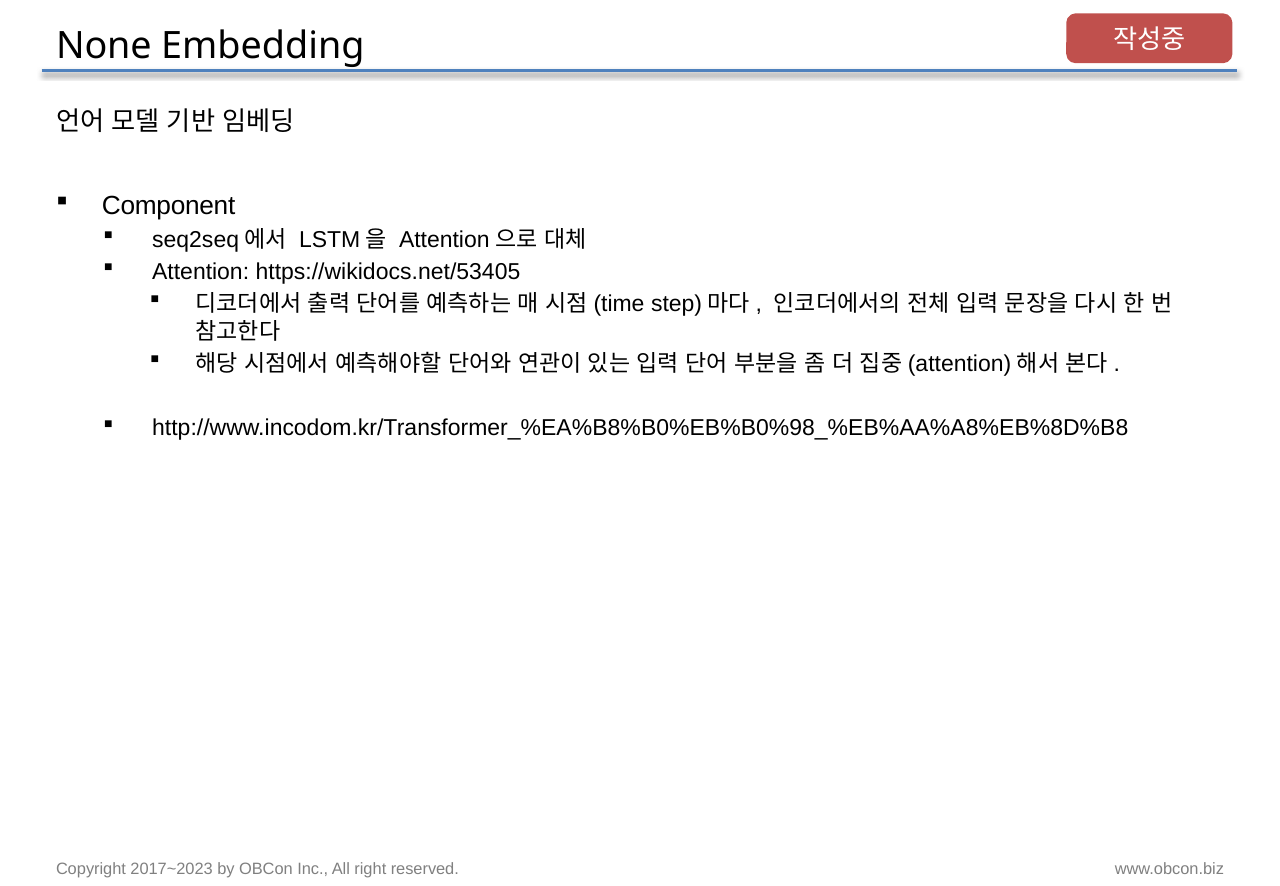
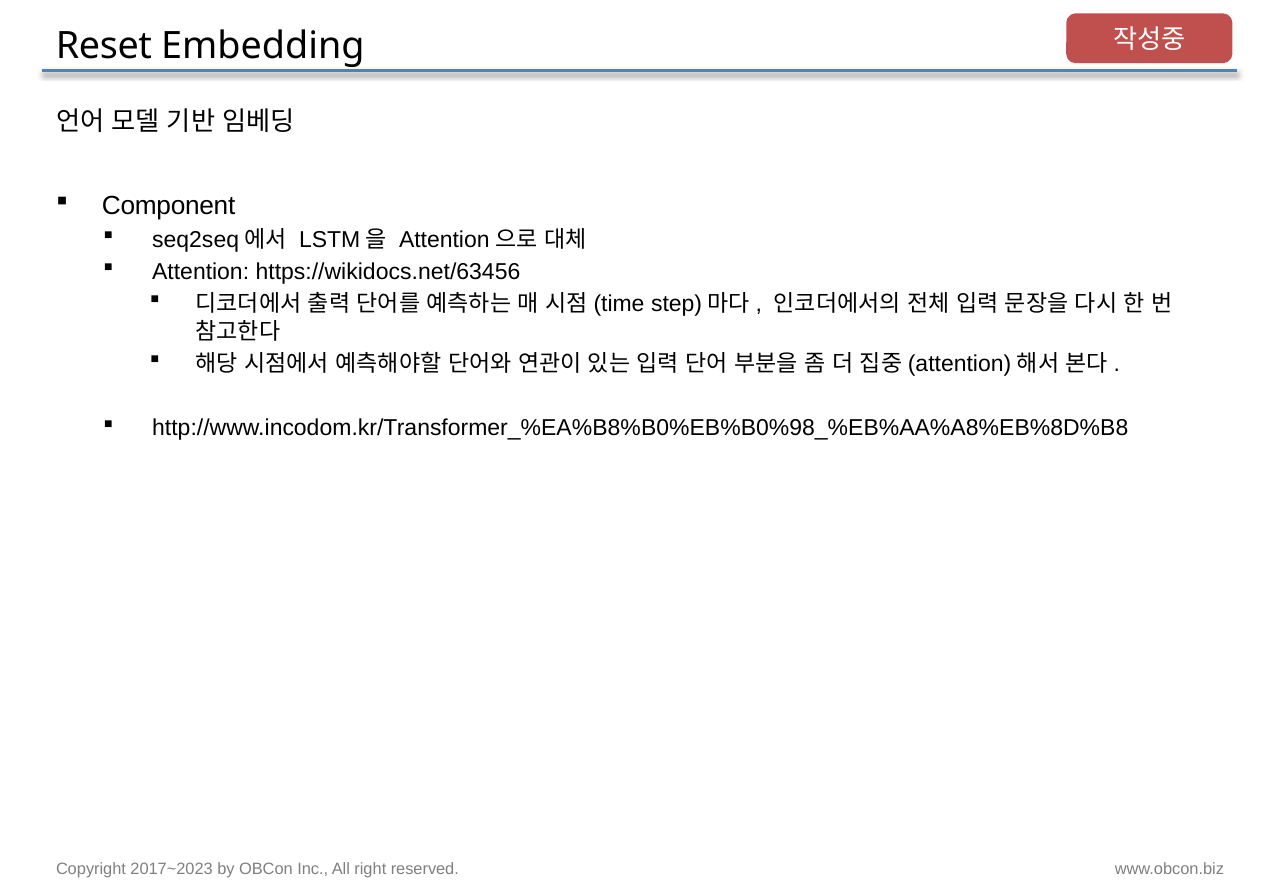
None: None -> Reset
https://wikidocs.net/53405: https://wikidocs.net/53405 -> https://wikidocs.net/63456
